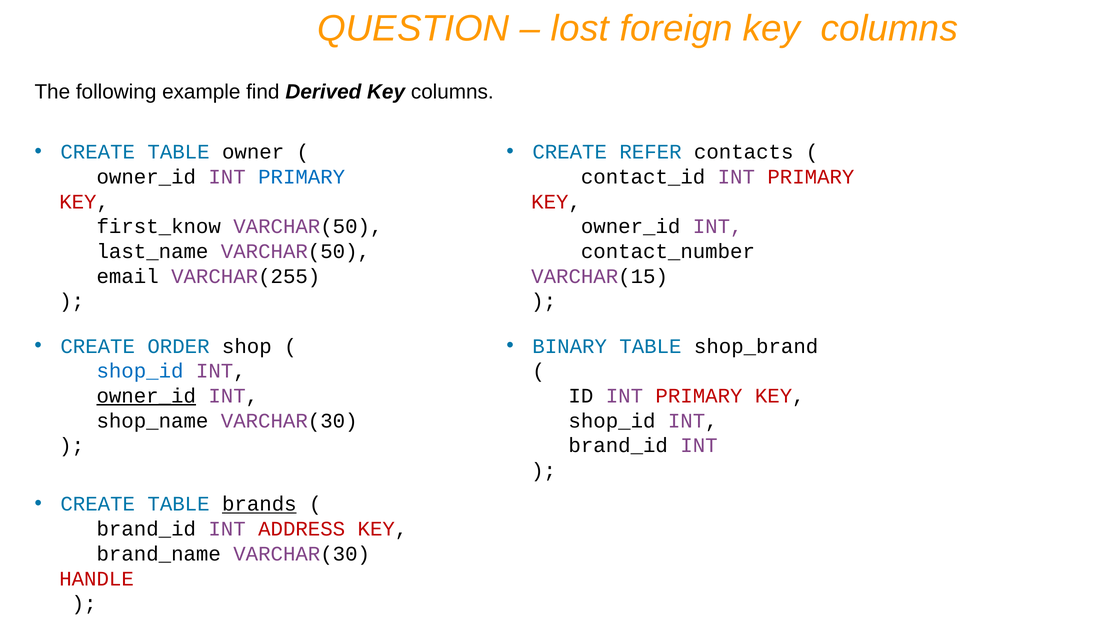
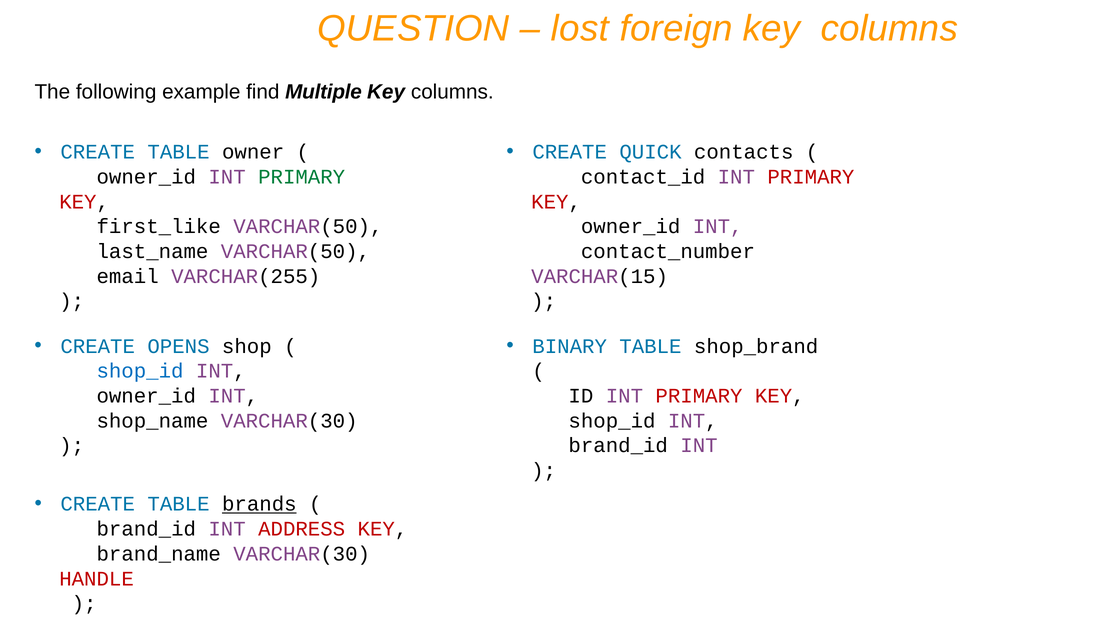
Derived: Derived -> Multiple
REFER: REFER -> QUICK
PRIMARY at (302, 177) colour: blue -> green
first_know: first_know -> first_like
ORDER: ORDER -> OPENS
owner_id at (146, 396) underline: present -> none
